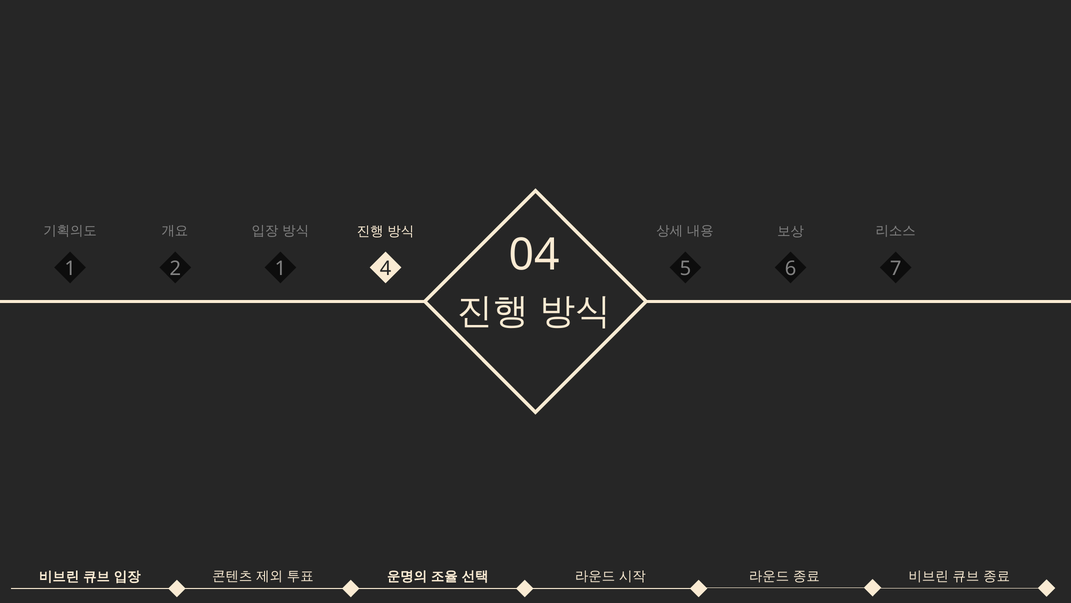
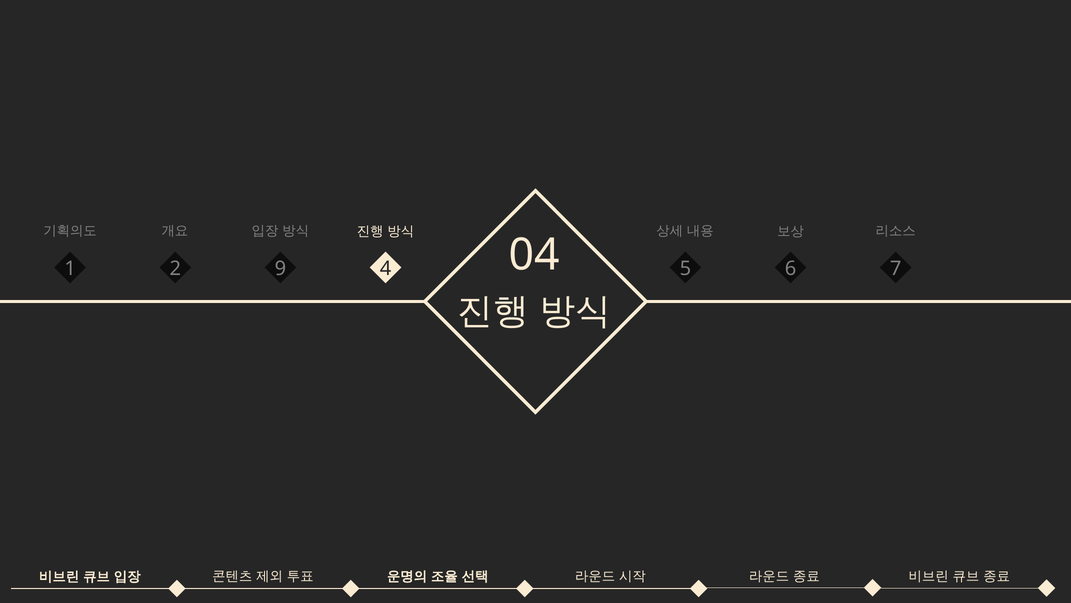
2 1: 1 -> 9
